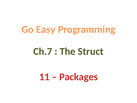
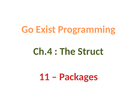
Easy: Easy -> Exist
Ch.7: Ch.7 -> Ch.4
